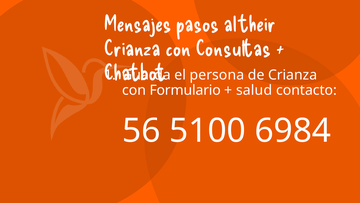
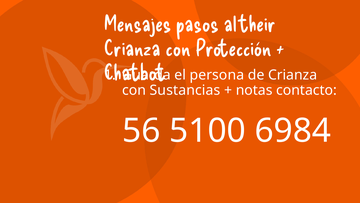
Consultas: Consultas -> Protección
Formulario: Formulario -> Sustancias
salud: salud -> notas
